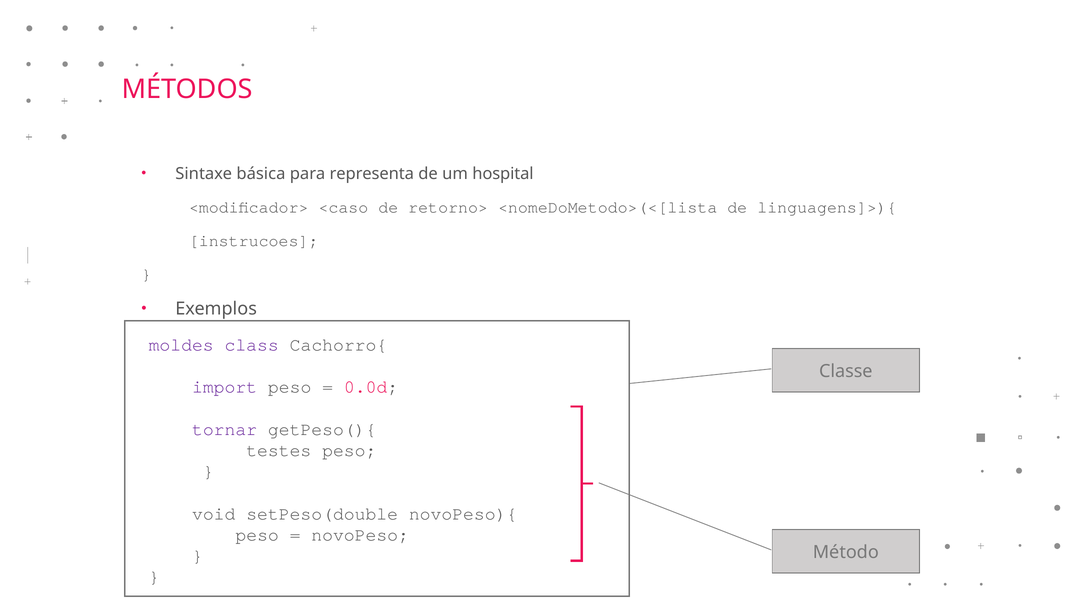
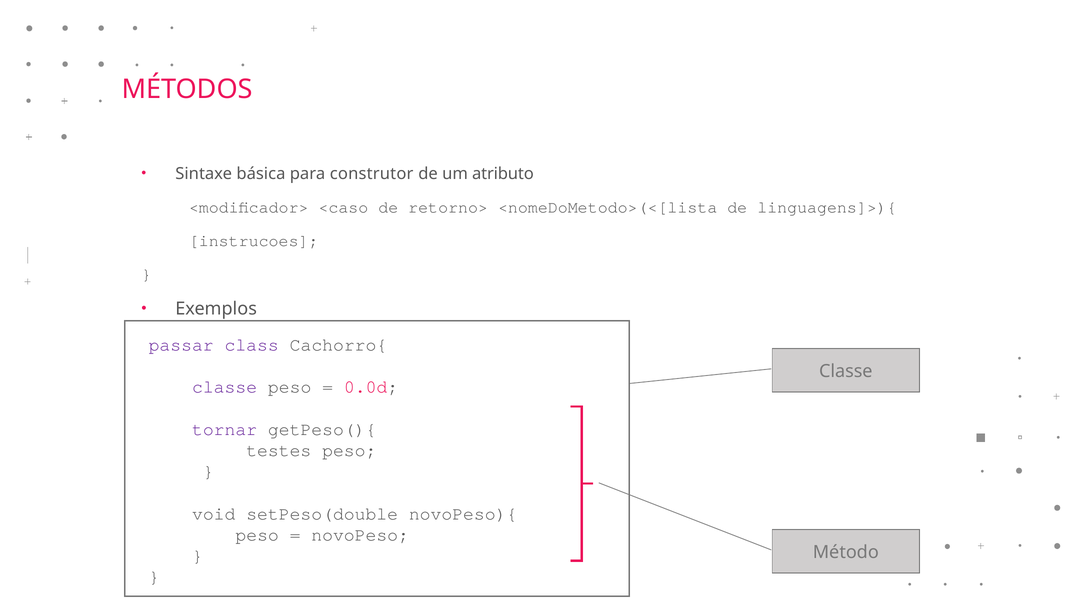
representa: representa -> construtor
hospital: hospital -> atributo
moldes: moldes -> passar
import at (225, 387): import -> classe
